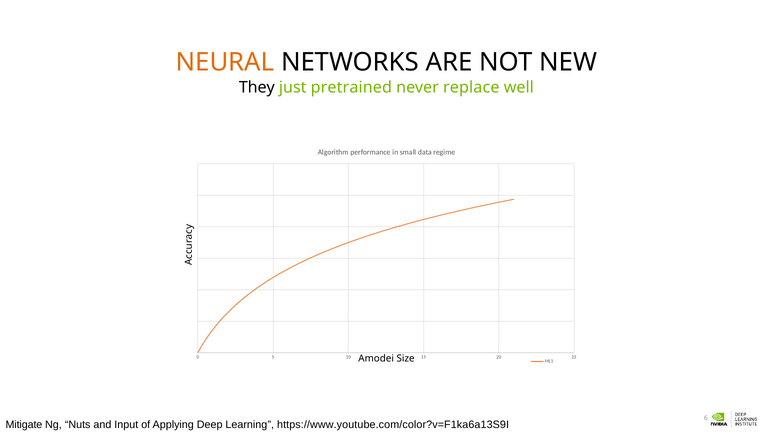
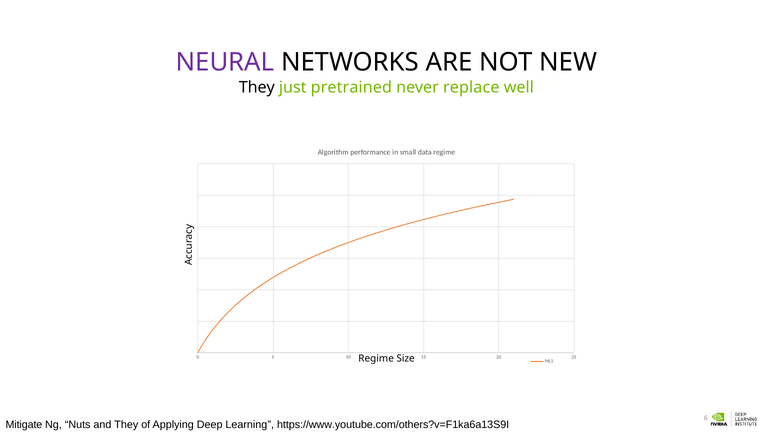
NEURAL colour: orange -> purple
Amodei at (376, 359): Amodei -> Regime
and Input: Input -> They
https://www.youtube.com/color?v=F1ka6a13S9I: https://www.youtube.com/color?v=F1ka6a13S9I -> https://www.youtube.com/others?v=F1ka6a13S9I
